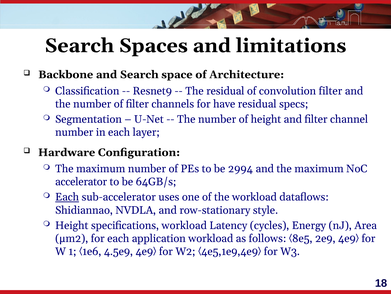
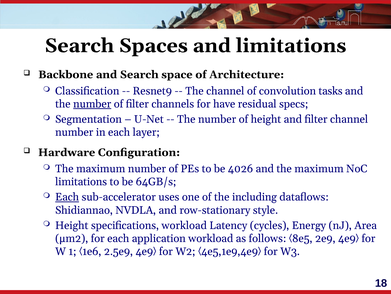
The residual: residual -> channel
convolution filter: filter -> tasks
number at (92, 104) underline: none -> present
2994: 2994 -> 4026
accelerator at (81, 181): accelerator -> limitations
the workload: workload -> including
4.5e9: 4.5e9 -> 2.5e9
